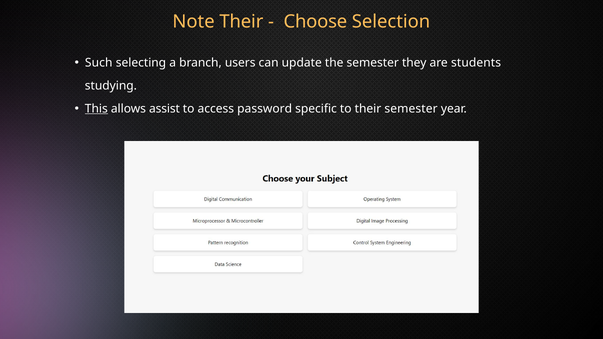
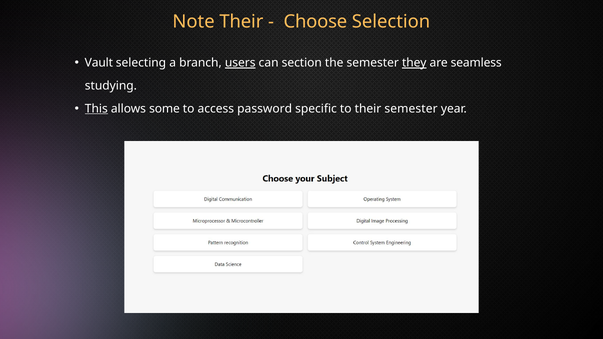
Such: Such -> Vault
users underline: none -> present
update: update -> section
they underline: none -> present
students: students -> seamless
assist: assist -> some
